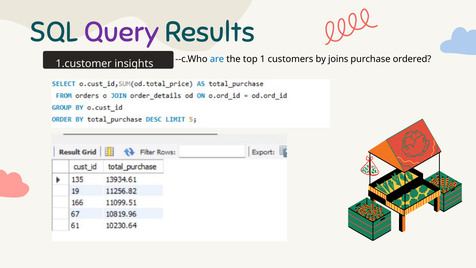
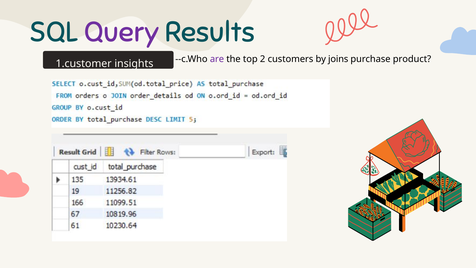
are colour: blue -> purple
1: 1 -> 2
ordered: ordered -> product
